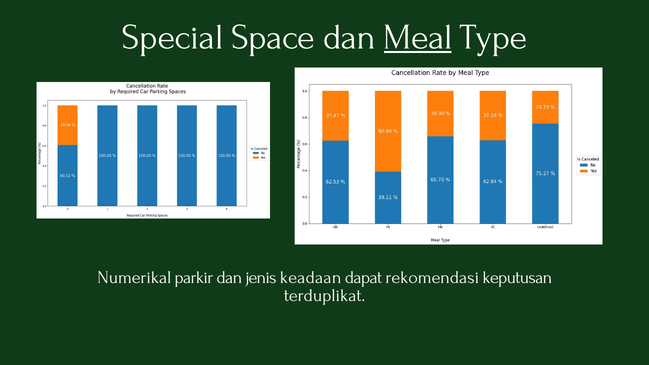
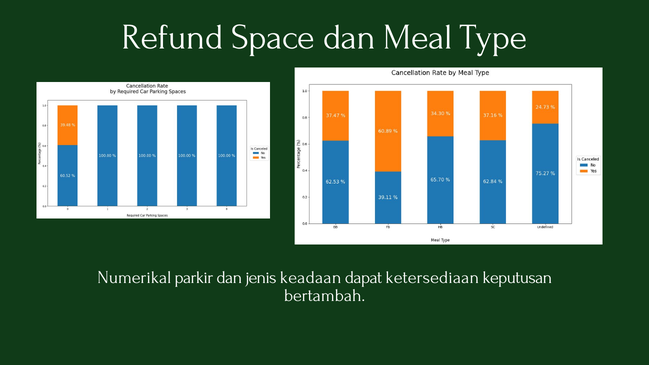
Special: Special -> Refund
Meal underline: present -> none
rekomendasi: rekomendasi -> ketersediaan
terduplikat: terduplikat -> bertambah
